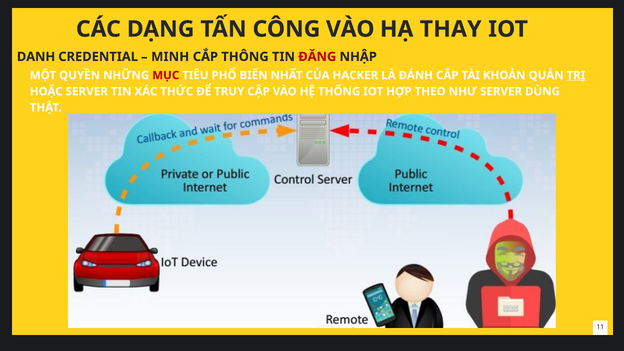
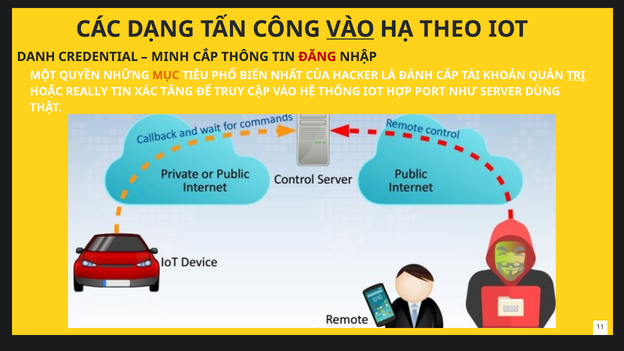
VÀO at (350, 29) underline: none -> present
THAY: THAY -> THEO
MỤC colour: red -> orange
HOẶC SERVER: SERVER -> REALLY
THỨC: THỨC -> TĂNG
THEO: THEO -> PORT
